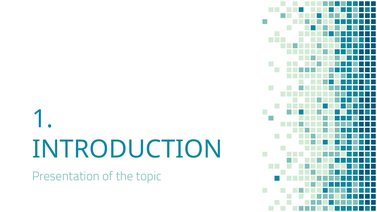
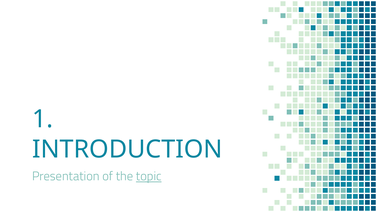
topic underline: none -> present
